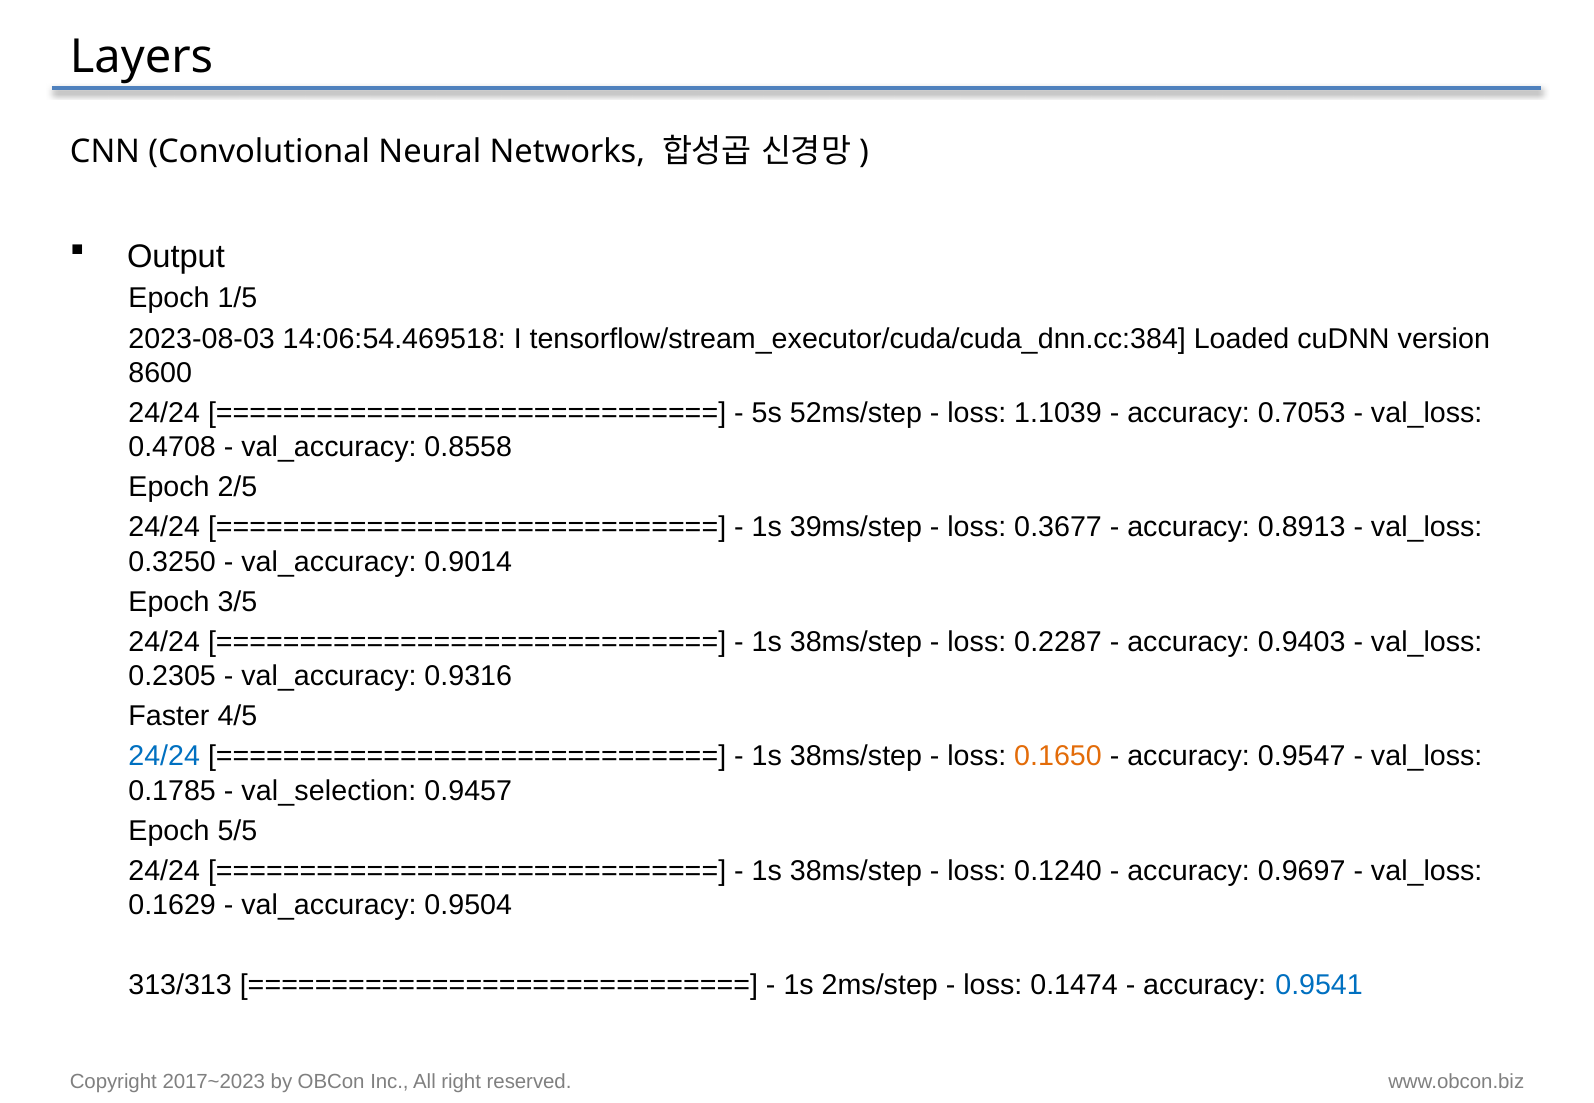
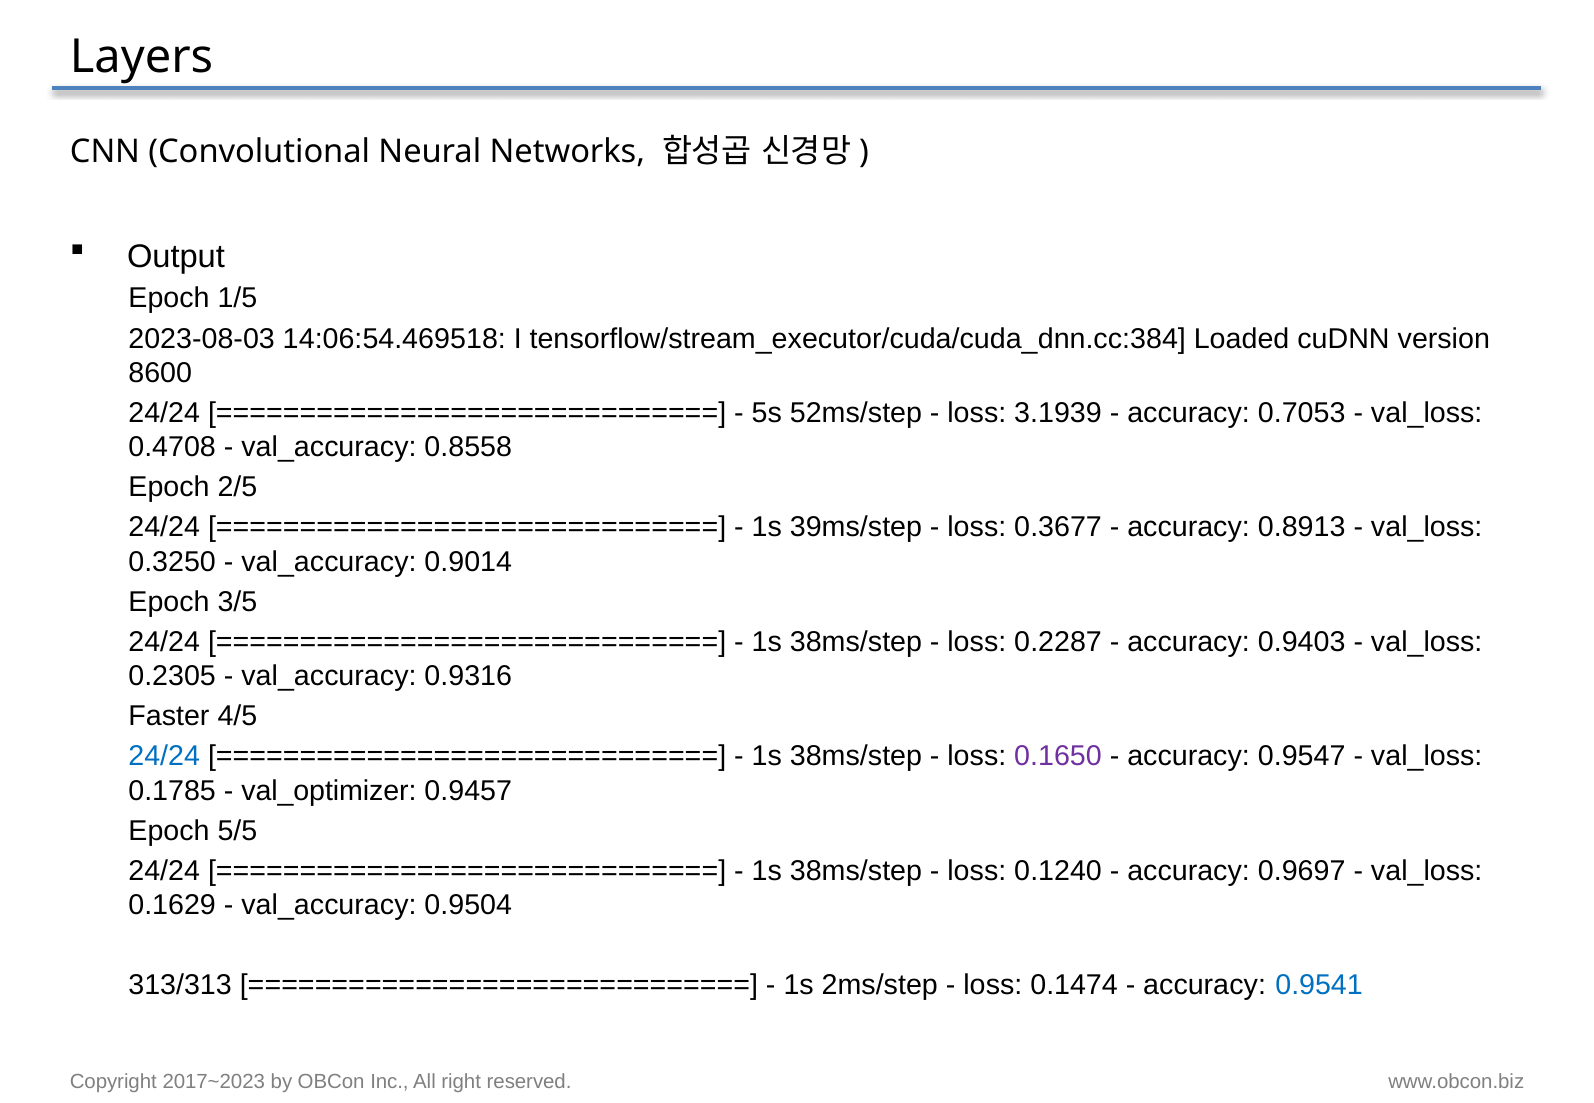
1.1039: 1.1039 -> 3.1939
0.1650 colour: orange -> purple
val_selection: val_selection -> val_optimizer
